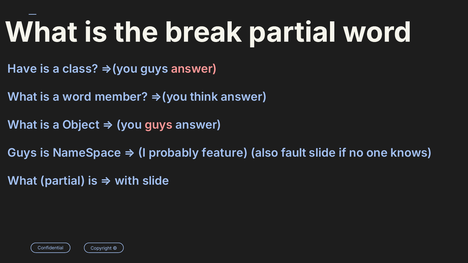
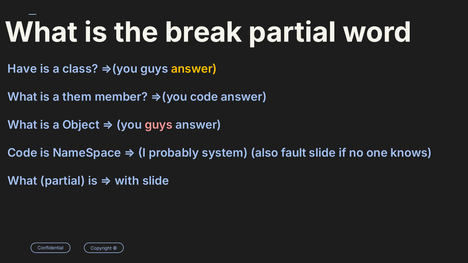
answer at (194, 69) colour: pink -> yellow
a word: word -> them
=>(you think: think -> code
Guys at (22, 153): Guys -> Code
feature: feature -> system
